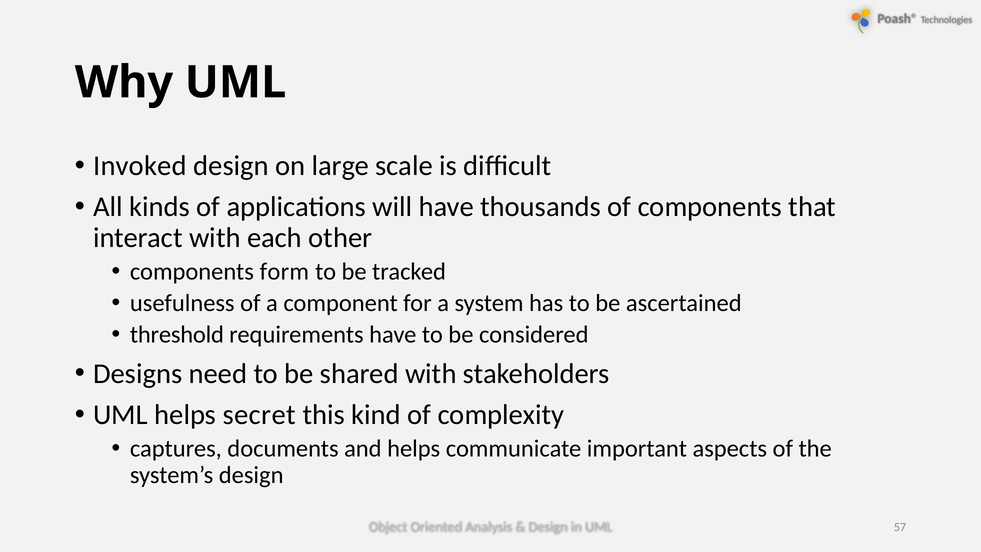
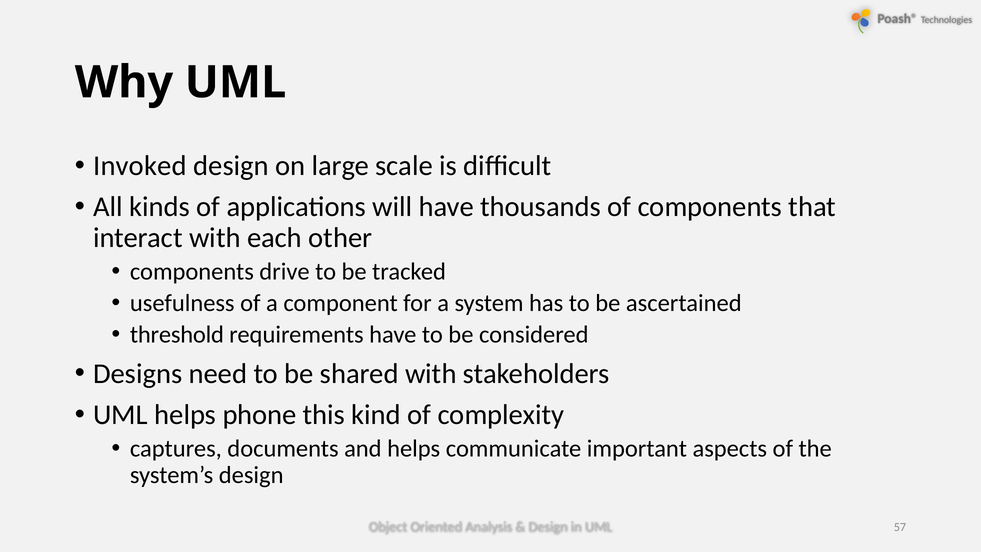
form: form -> drive
secret: secret -> phone
